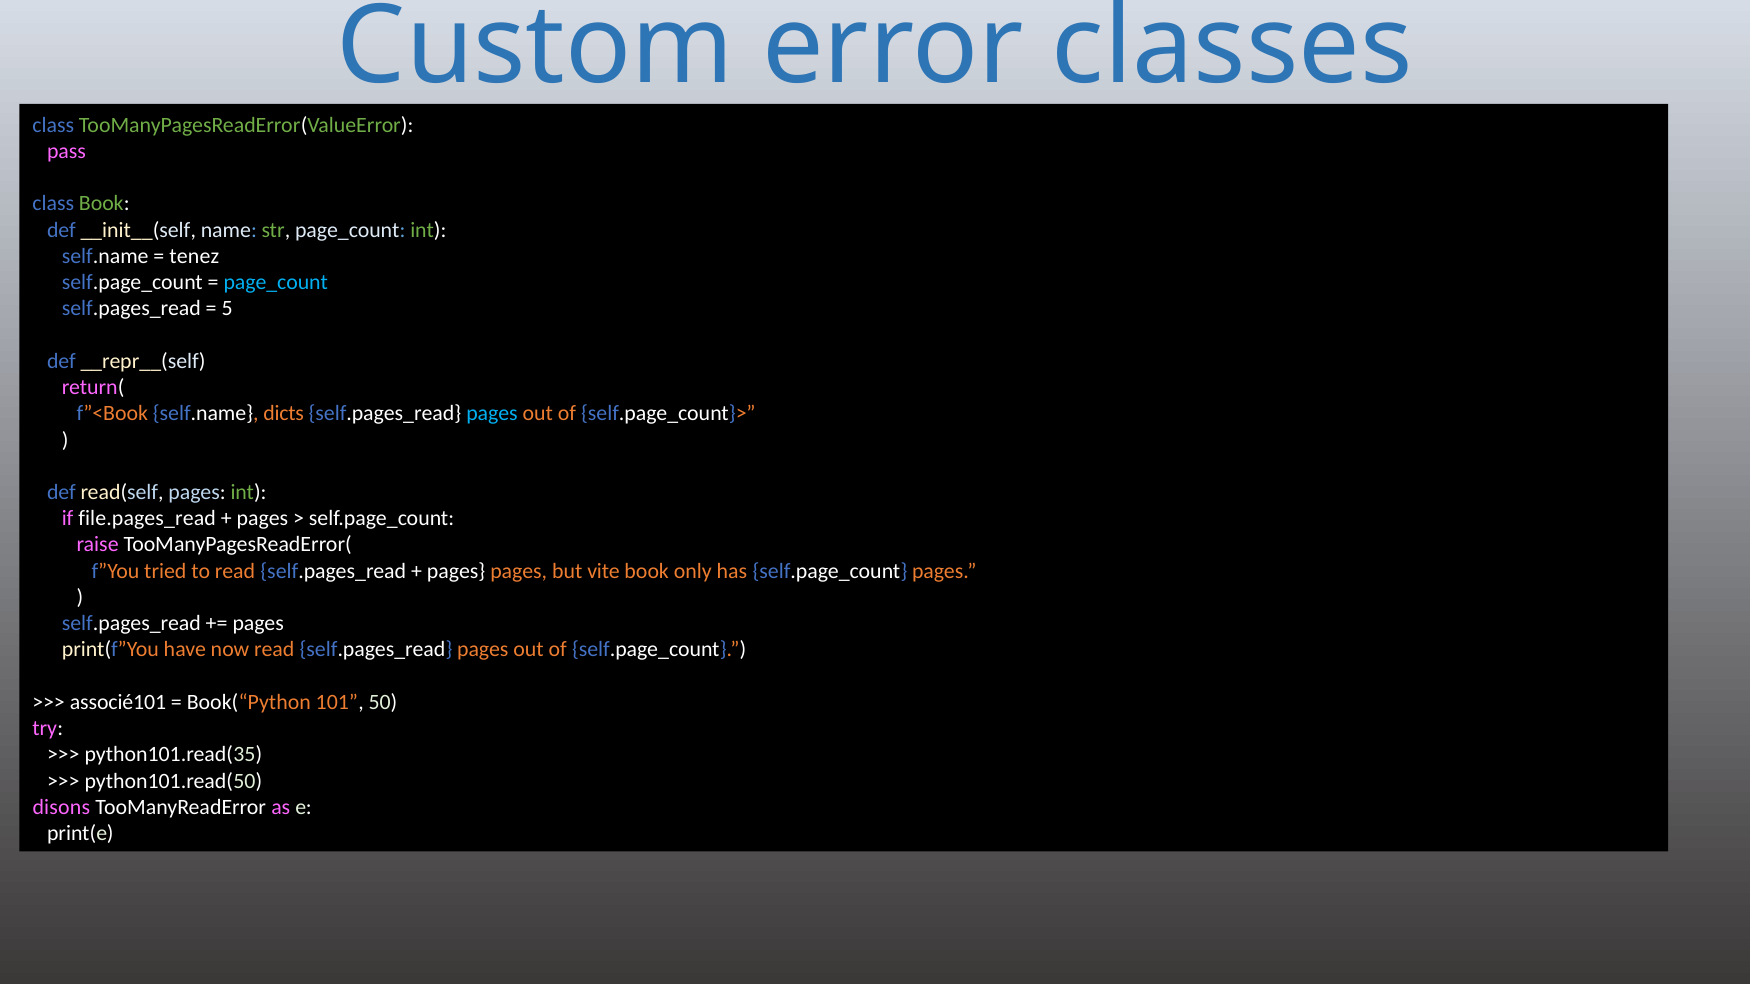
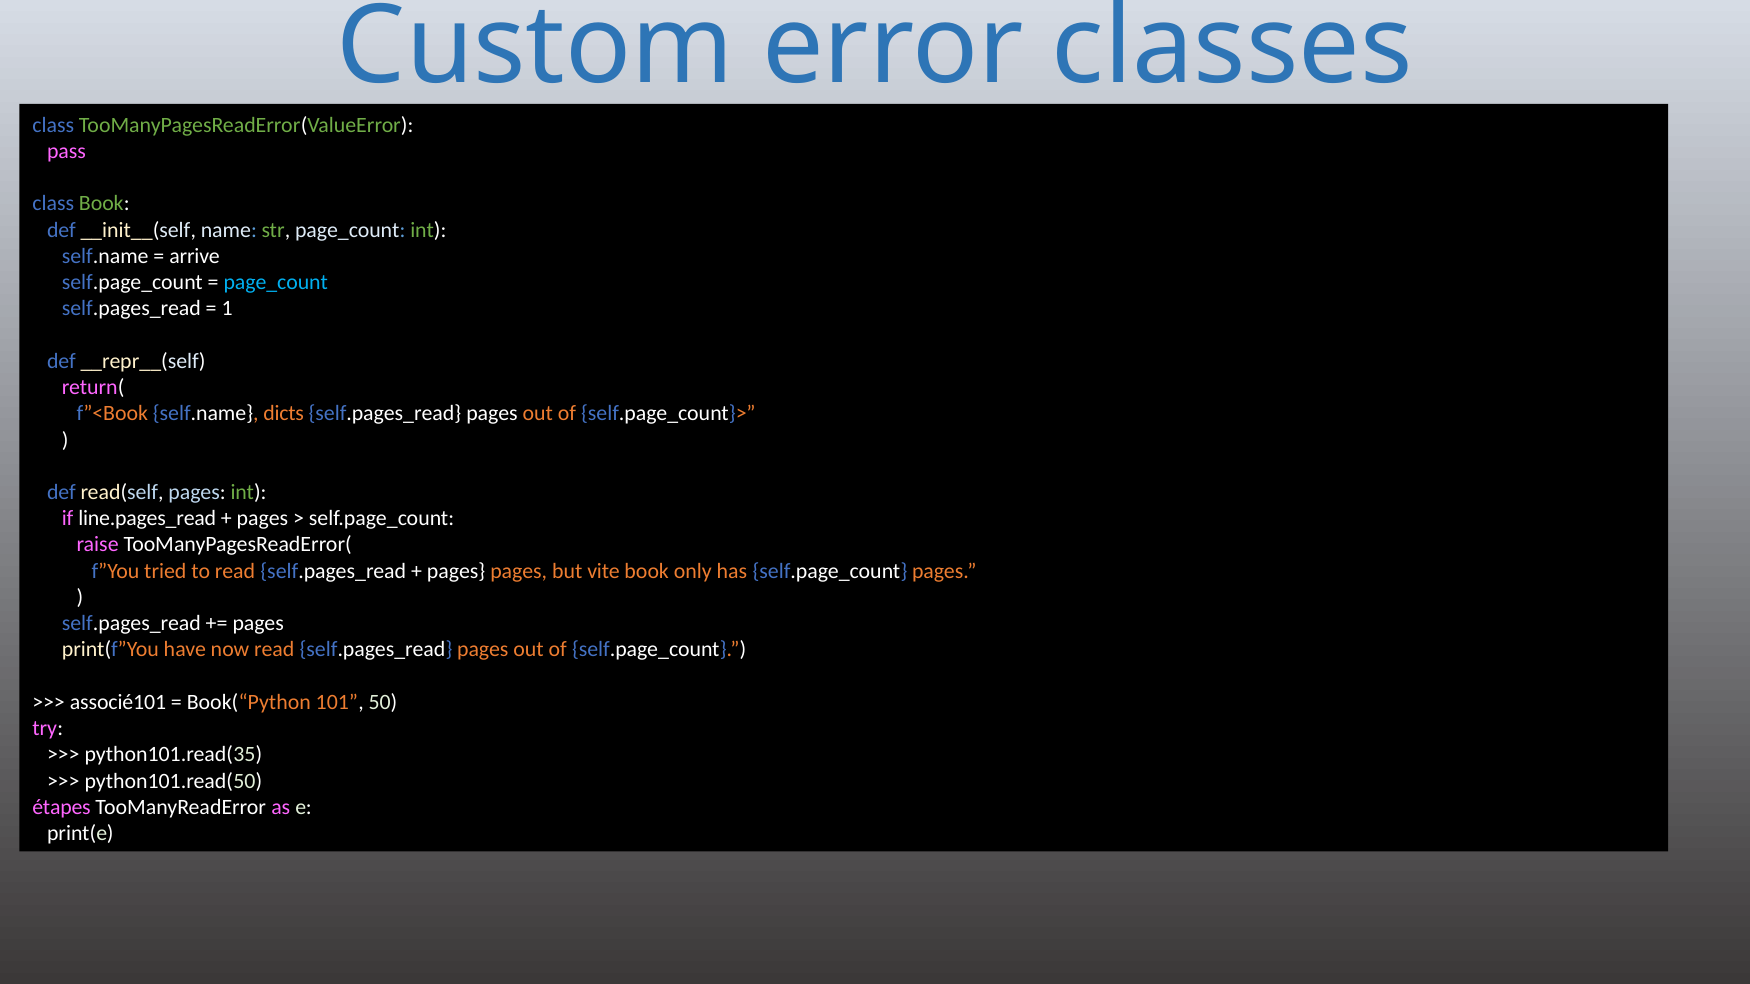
tenez: tenez -> arrive
5: 5 -> 1
pages at (492, 414) colour: light blue -> white
file.pages_read: file.pages_read -> line.pages_read
disons: disons -> étapes
